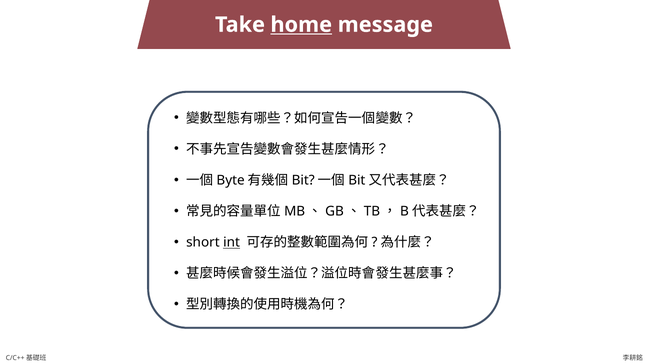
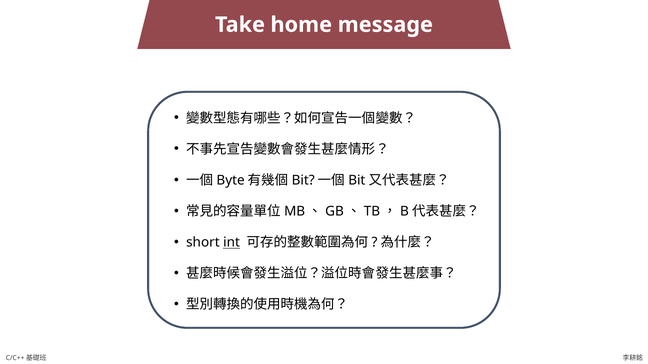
home underline: present -> none
